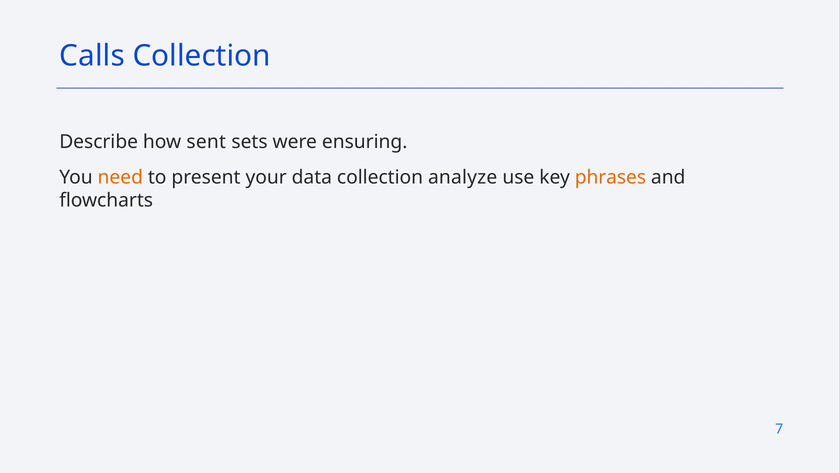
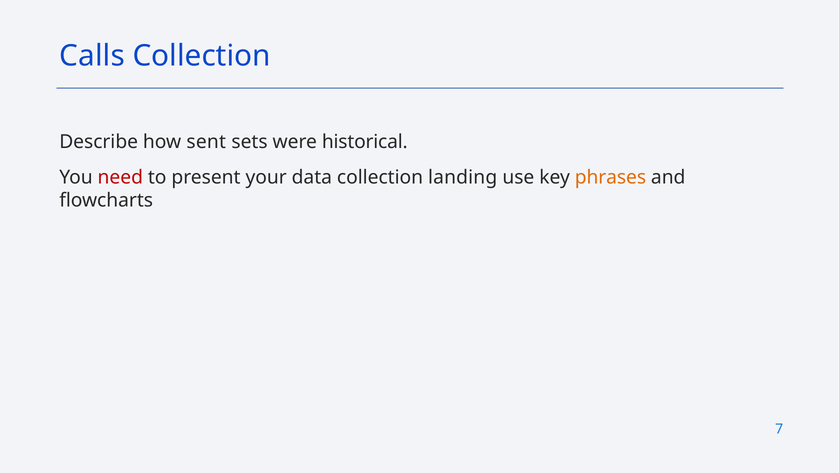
ensuring: ensuring -> historical
need colour: orange -> red
analyze: analyze -> landing
